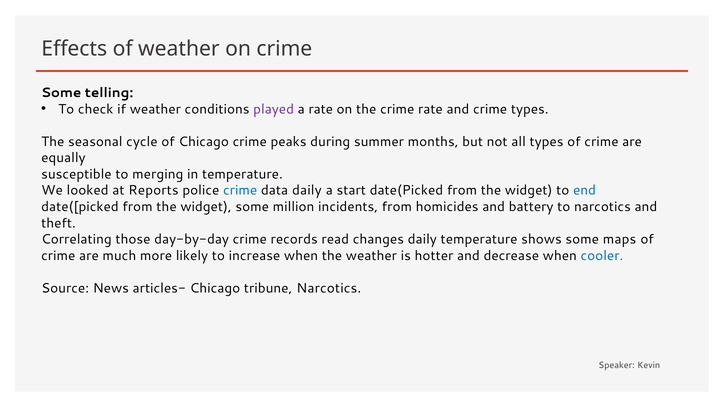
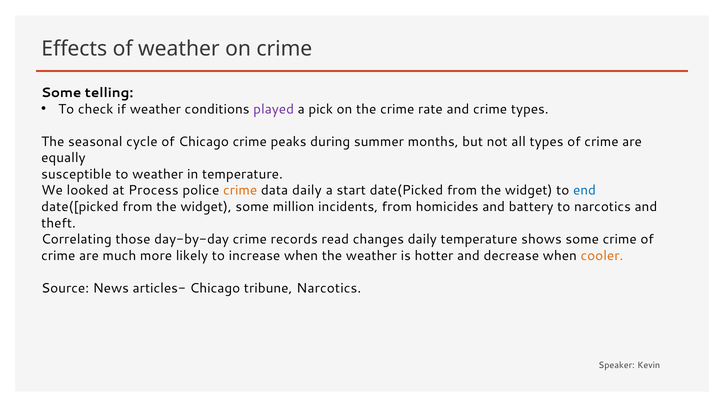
a rate: rate -> pick
to merging: merging -> weather
Reports: Reports -> Process
crime at (240, 191) colour: blue -> orange
some maps: maps -> crime
cooler colour: blue -> orange
